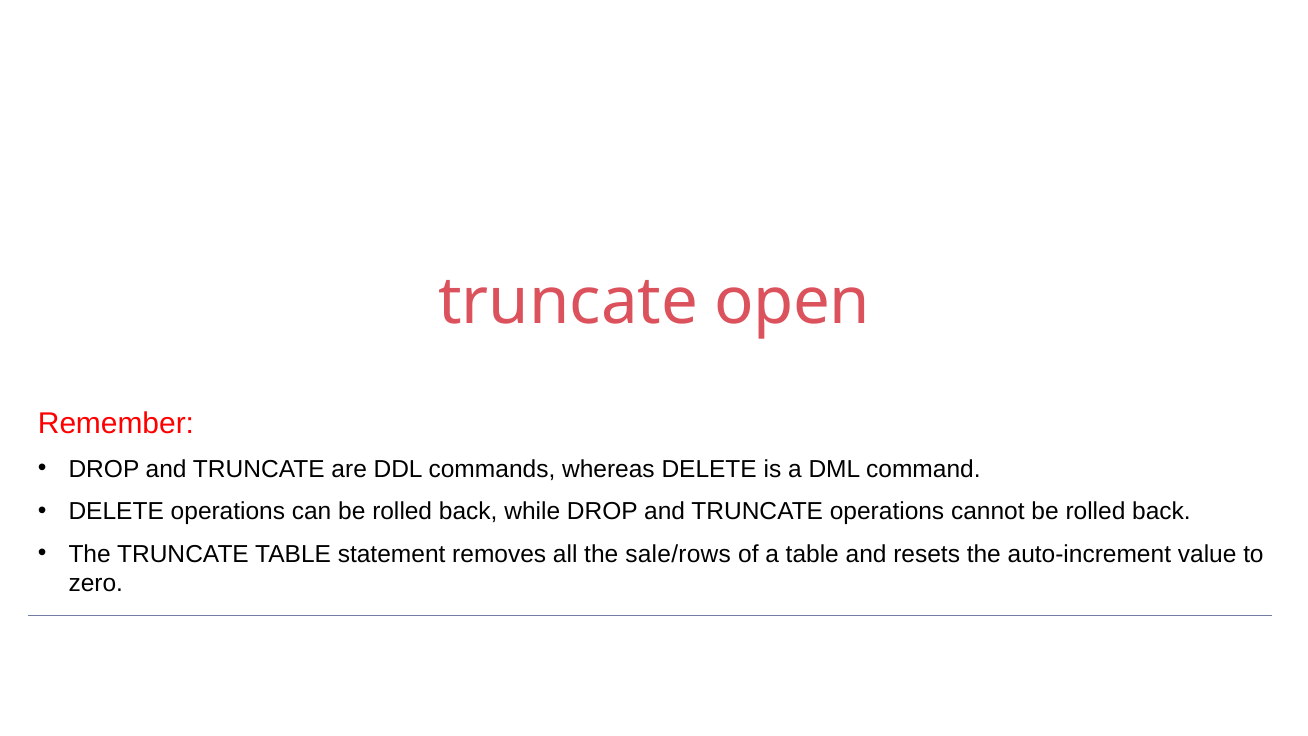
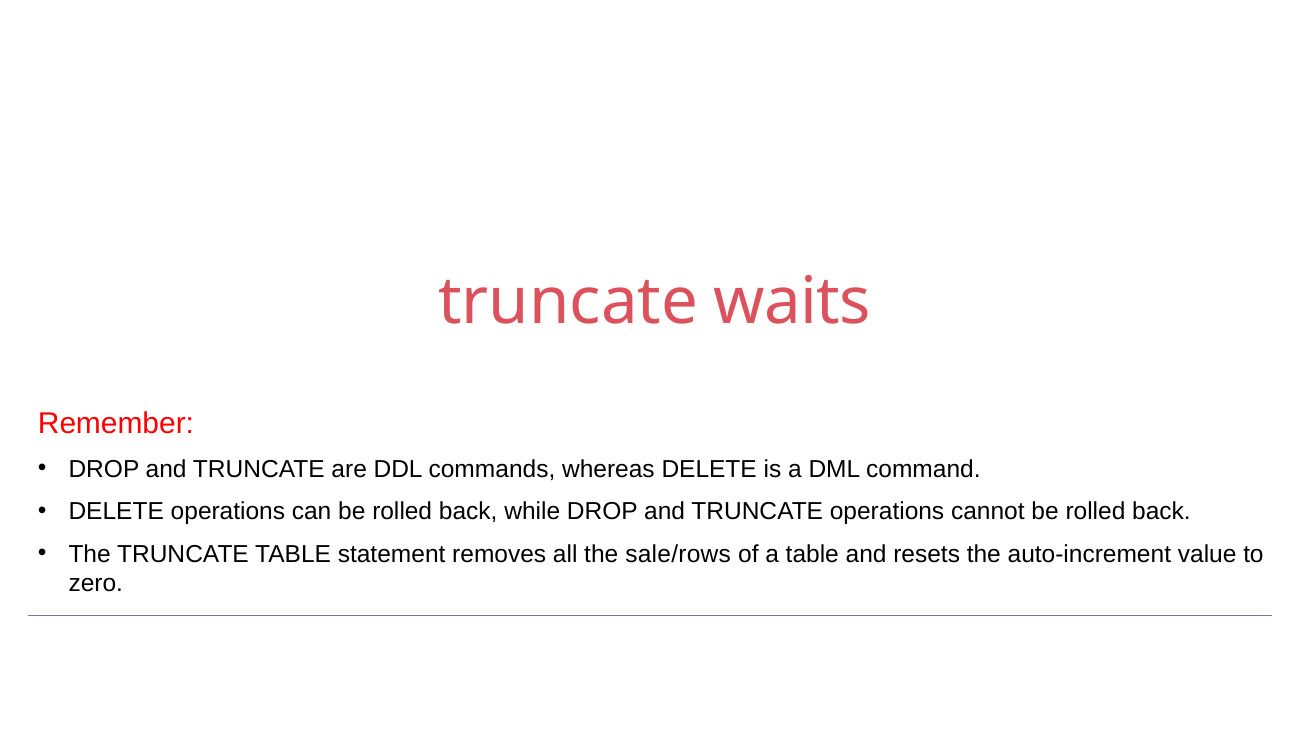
open: open -> waits
